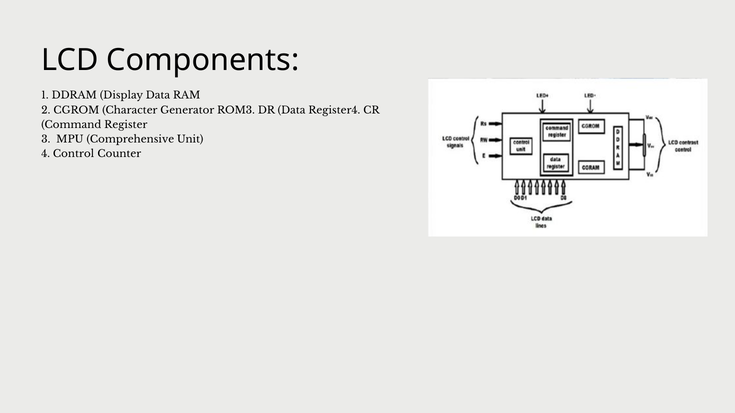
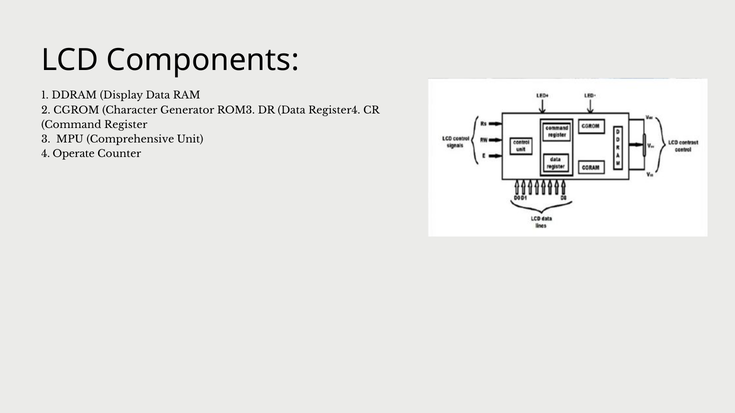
Control: Control -> Operate
